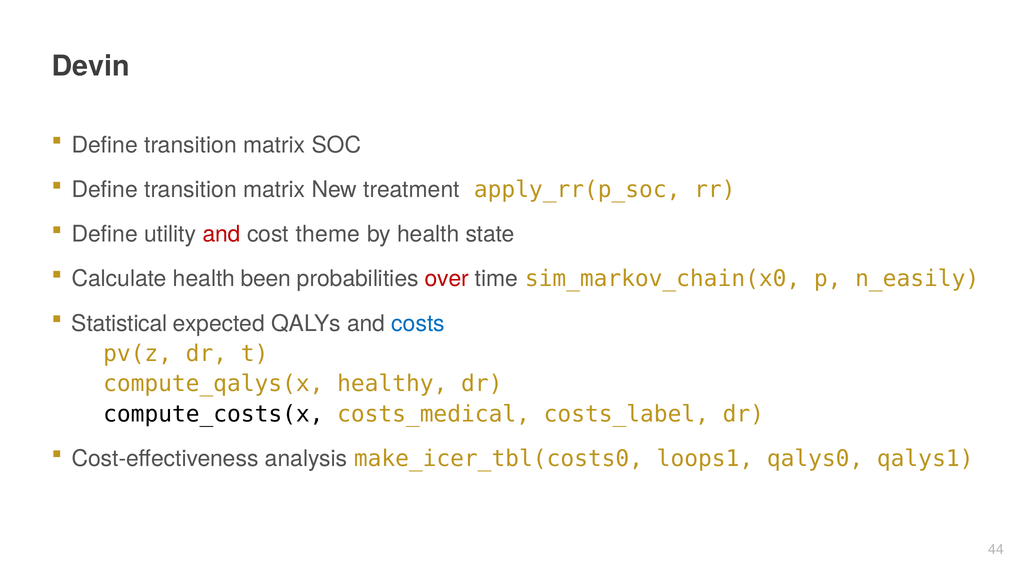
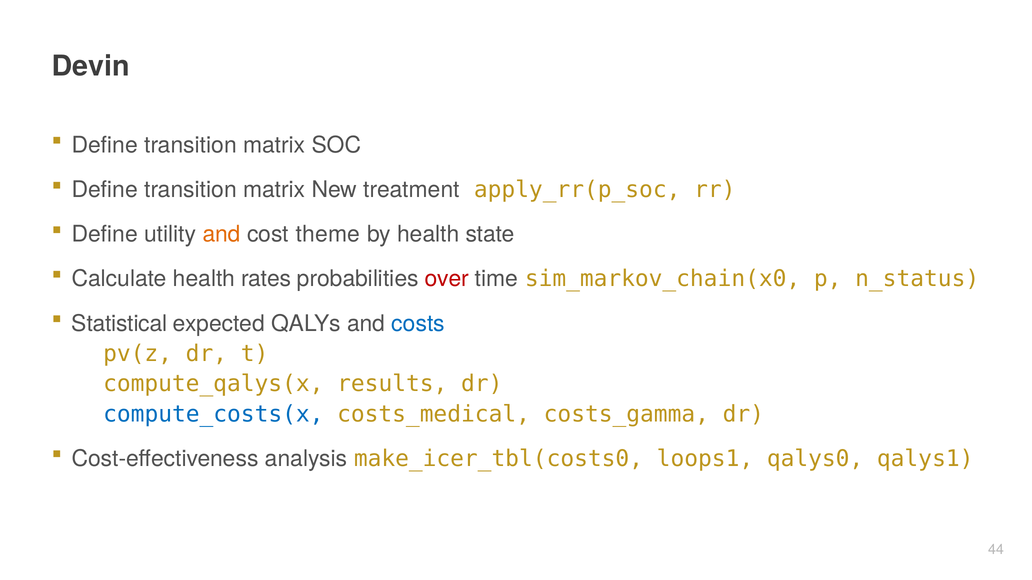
and at (222, 235) colour: red -> orange
been: been -> rates
n_easily: n_easily -> n_status
healthy: healthy -> results
compute_costs(x colour: black -> blue
costs_label: costs_label -> costs_gamma
